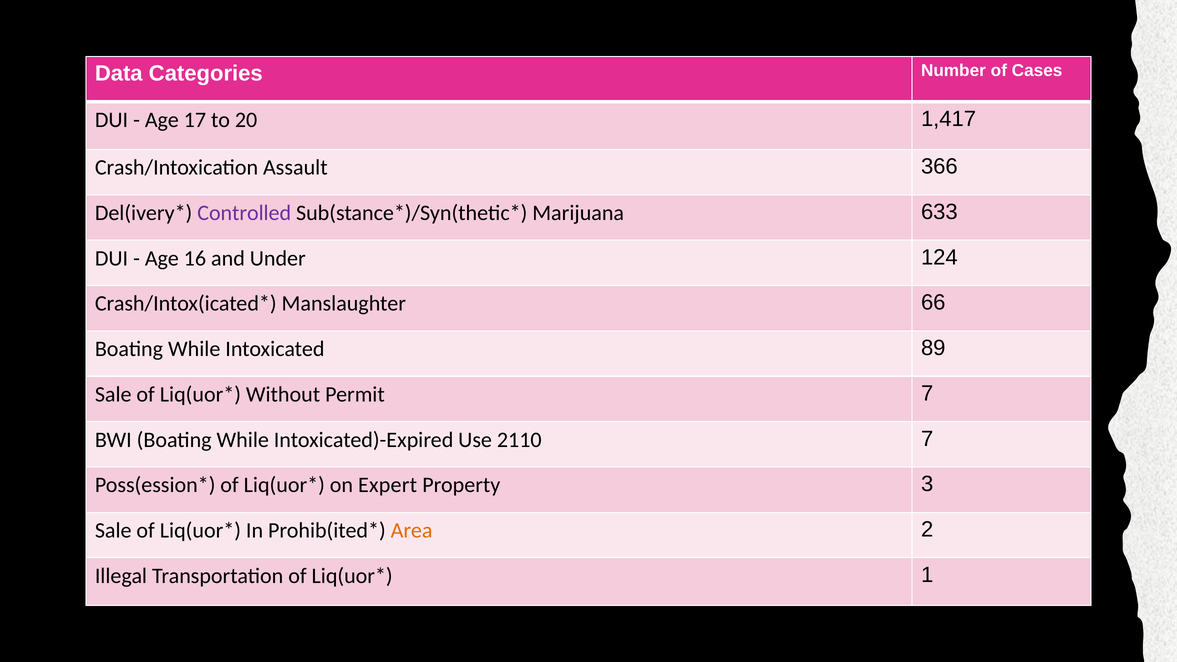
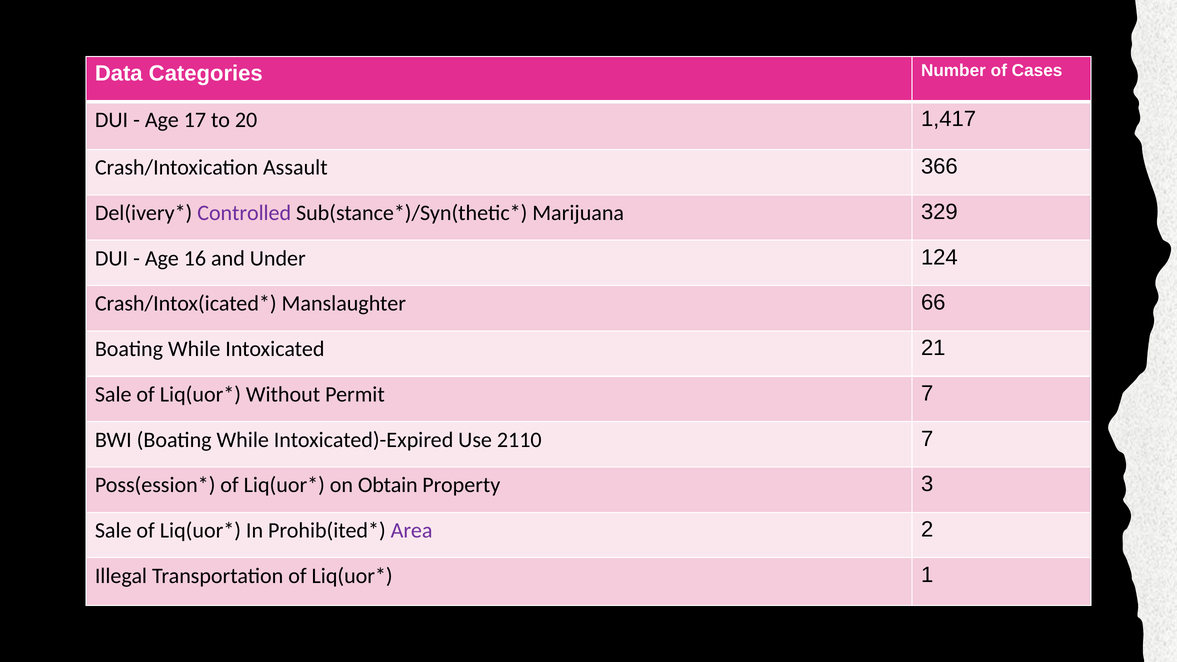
633: 633 -> 329
89: 89 -> 21
Expert: Expert -> Obtain
Area colour: orange -> purple
